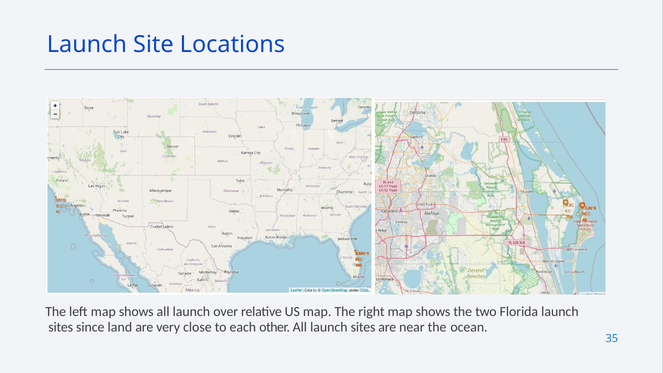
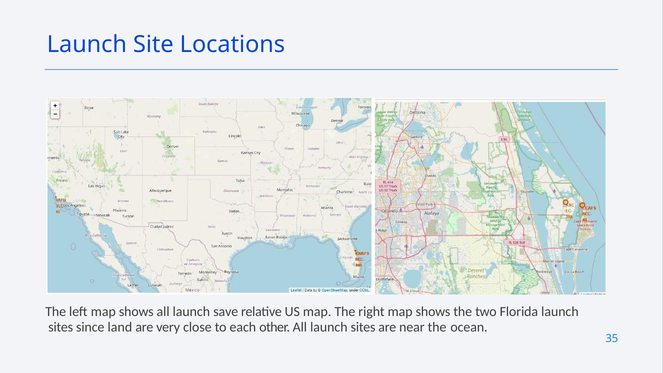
over: over -> save
